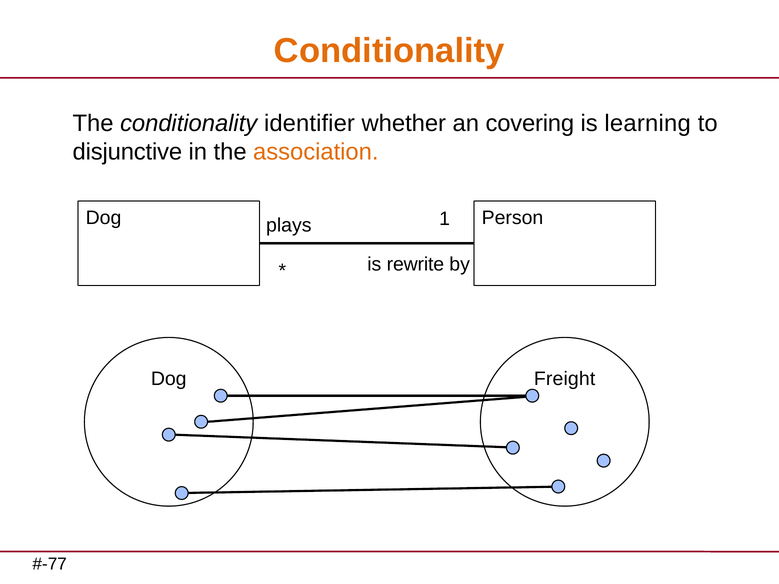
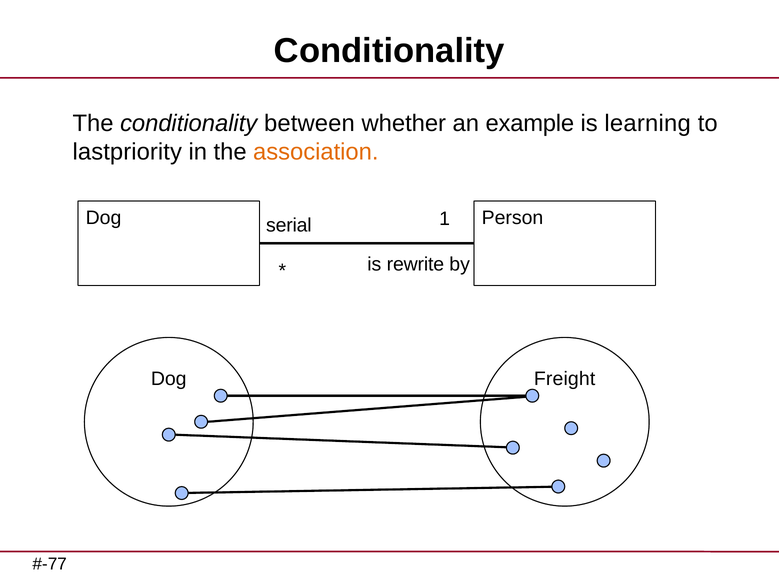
Conditionality at (389, 51) colour: orange -> black
identifier: identifier -> between
covering: covering -> example
disjunctive: disjunctive -> lastpriority
plays: plays -> serial
